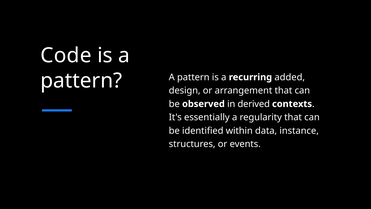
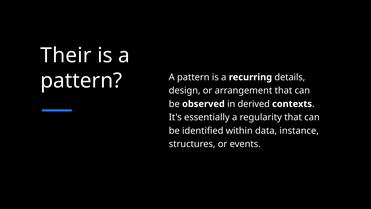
Code: Code -> Their
added: added -> details
